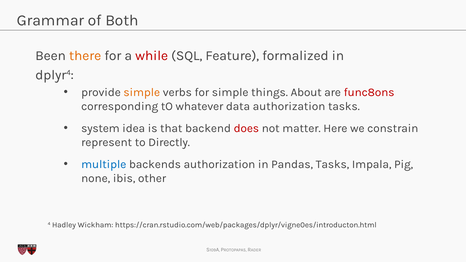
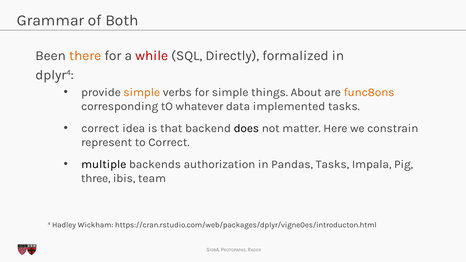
Feature: Feature -> Directly
func8ons colour: red -> orange
data authorization: authorization -> implemented
system at (100, 128): system -> correct
does colour: red -> black
to Directly: Directly -> Correct
multiple colour: blue -> black
none: none -> three
other: other -> team
